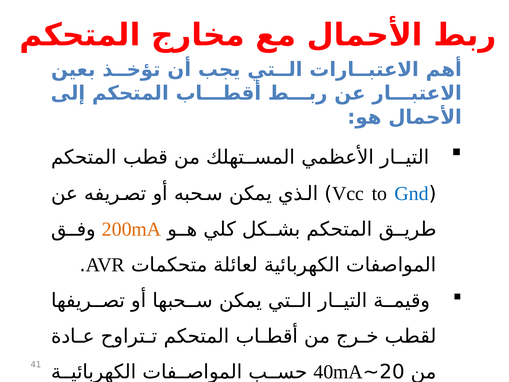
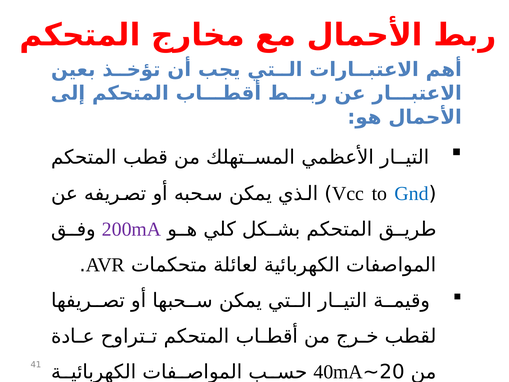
200mA colour: orange -> purple
